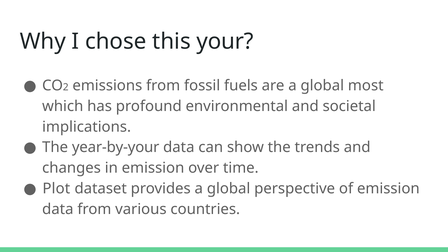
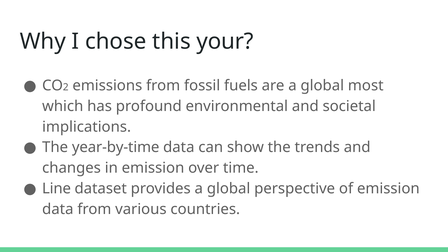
year-by-your: year-by-your -> year-by-time
Plot: Plot -> Line
